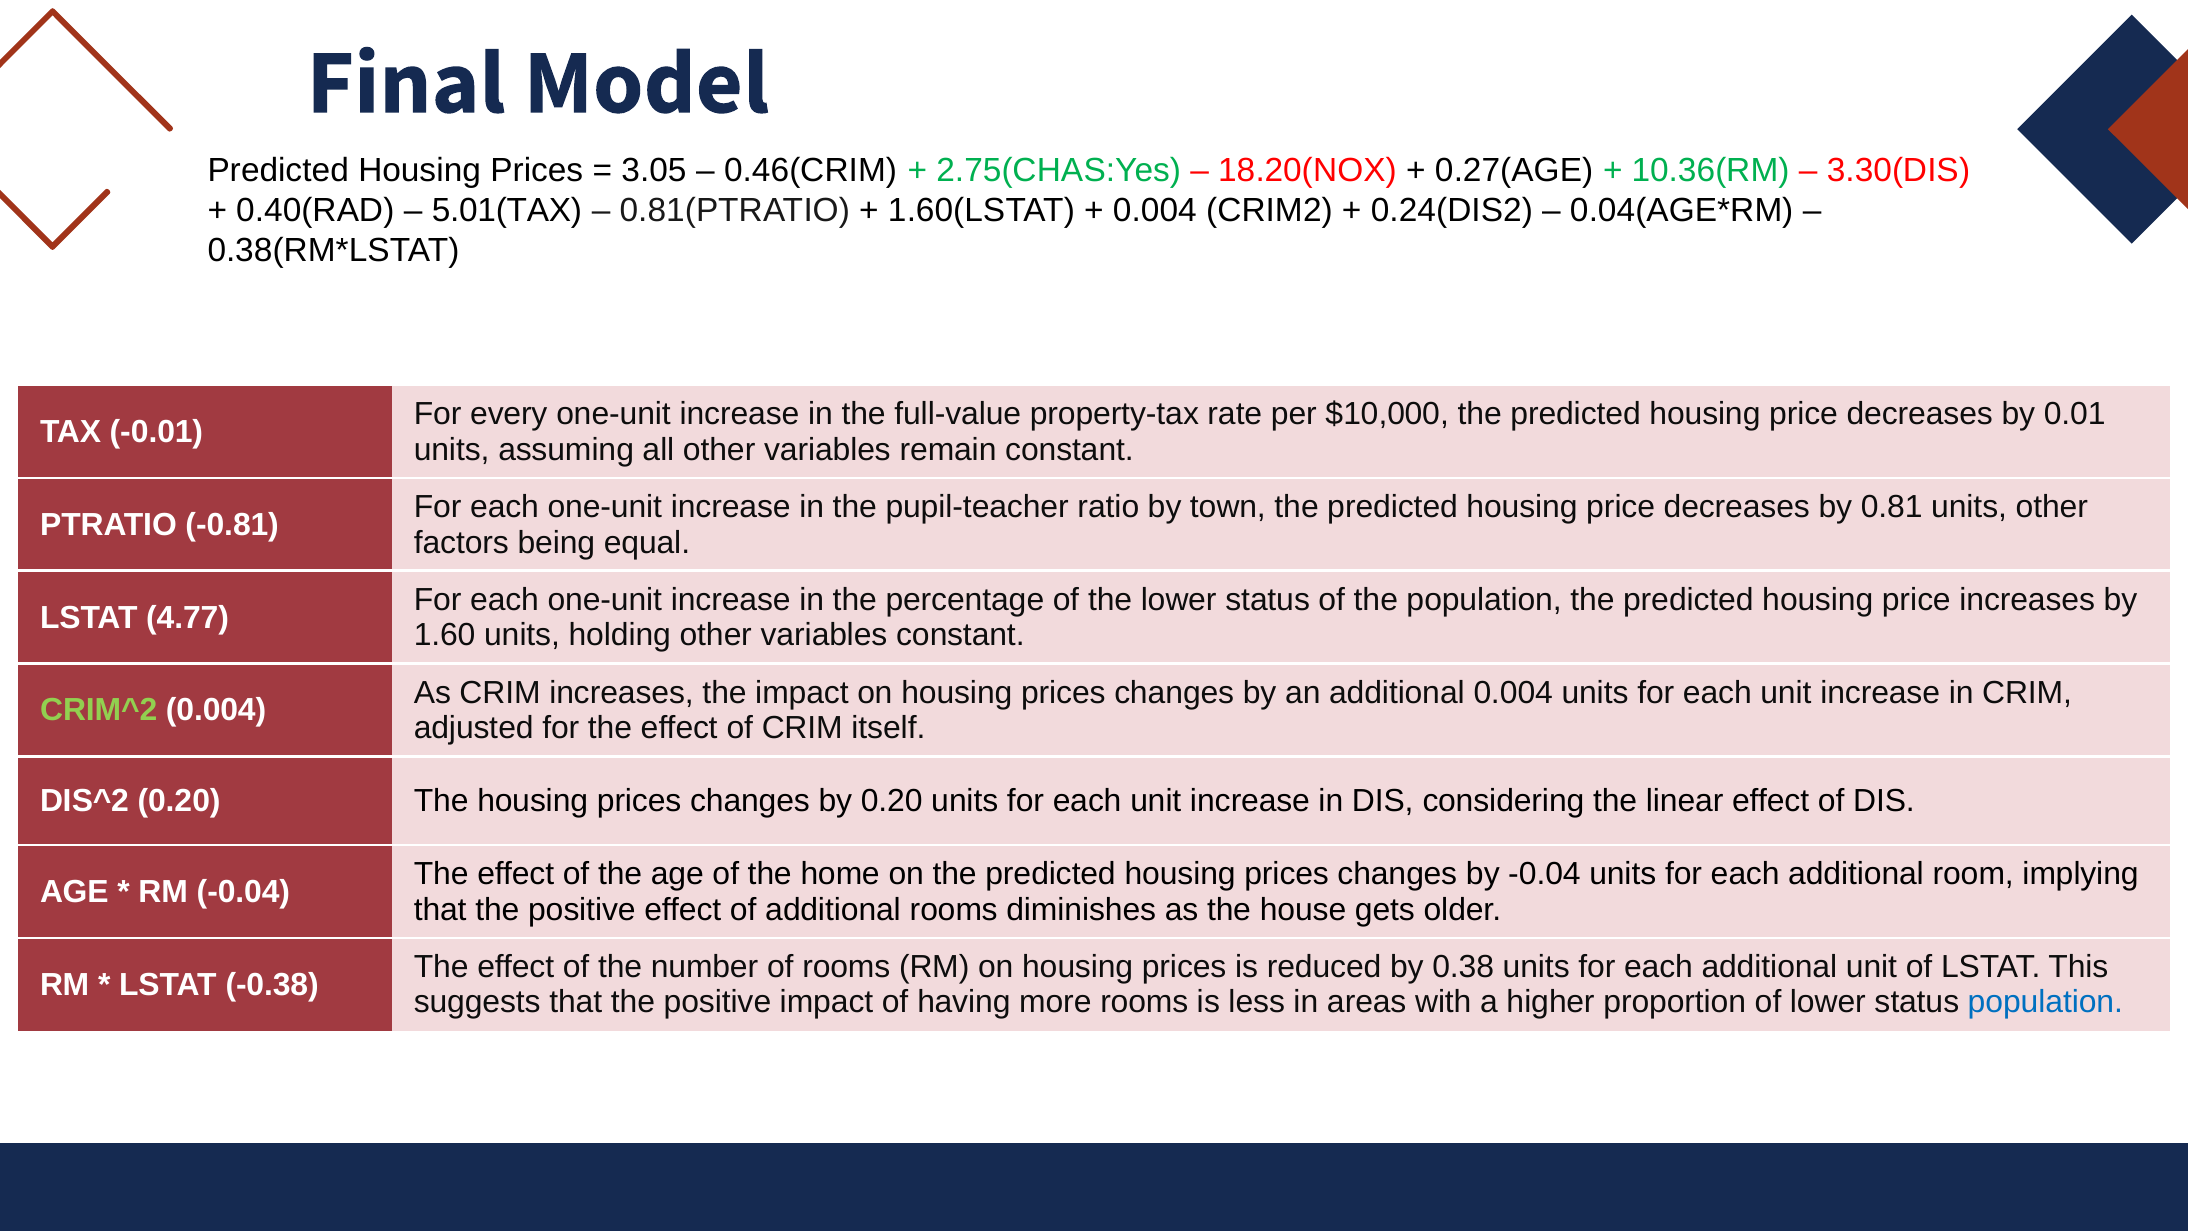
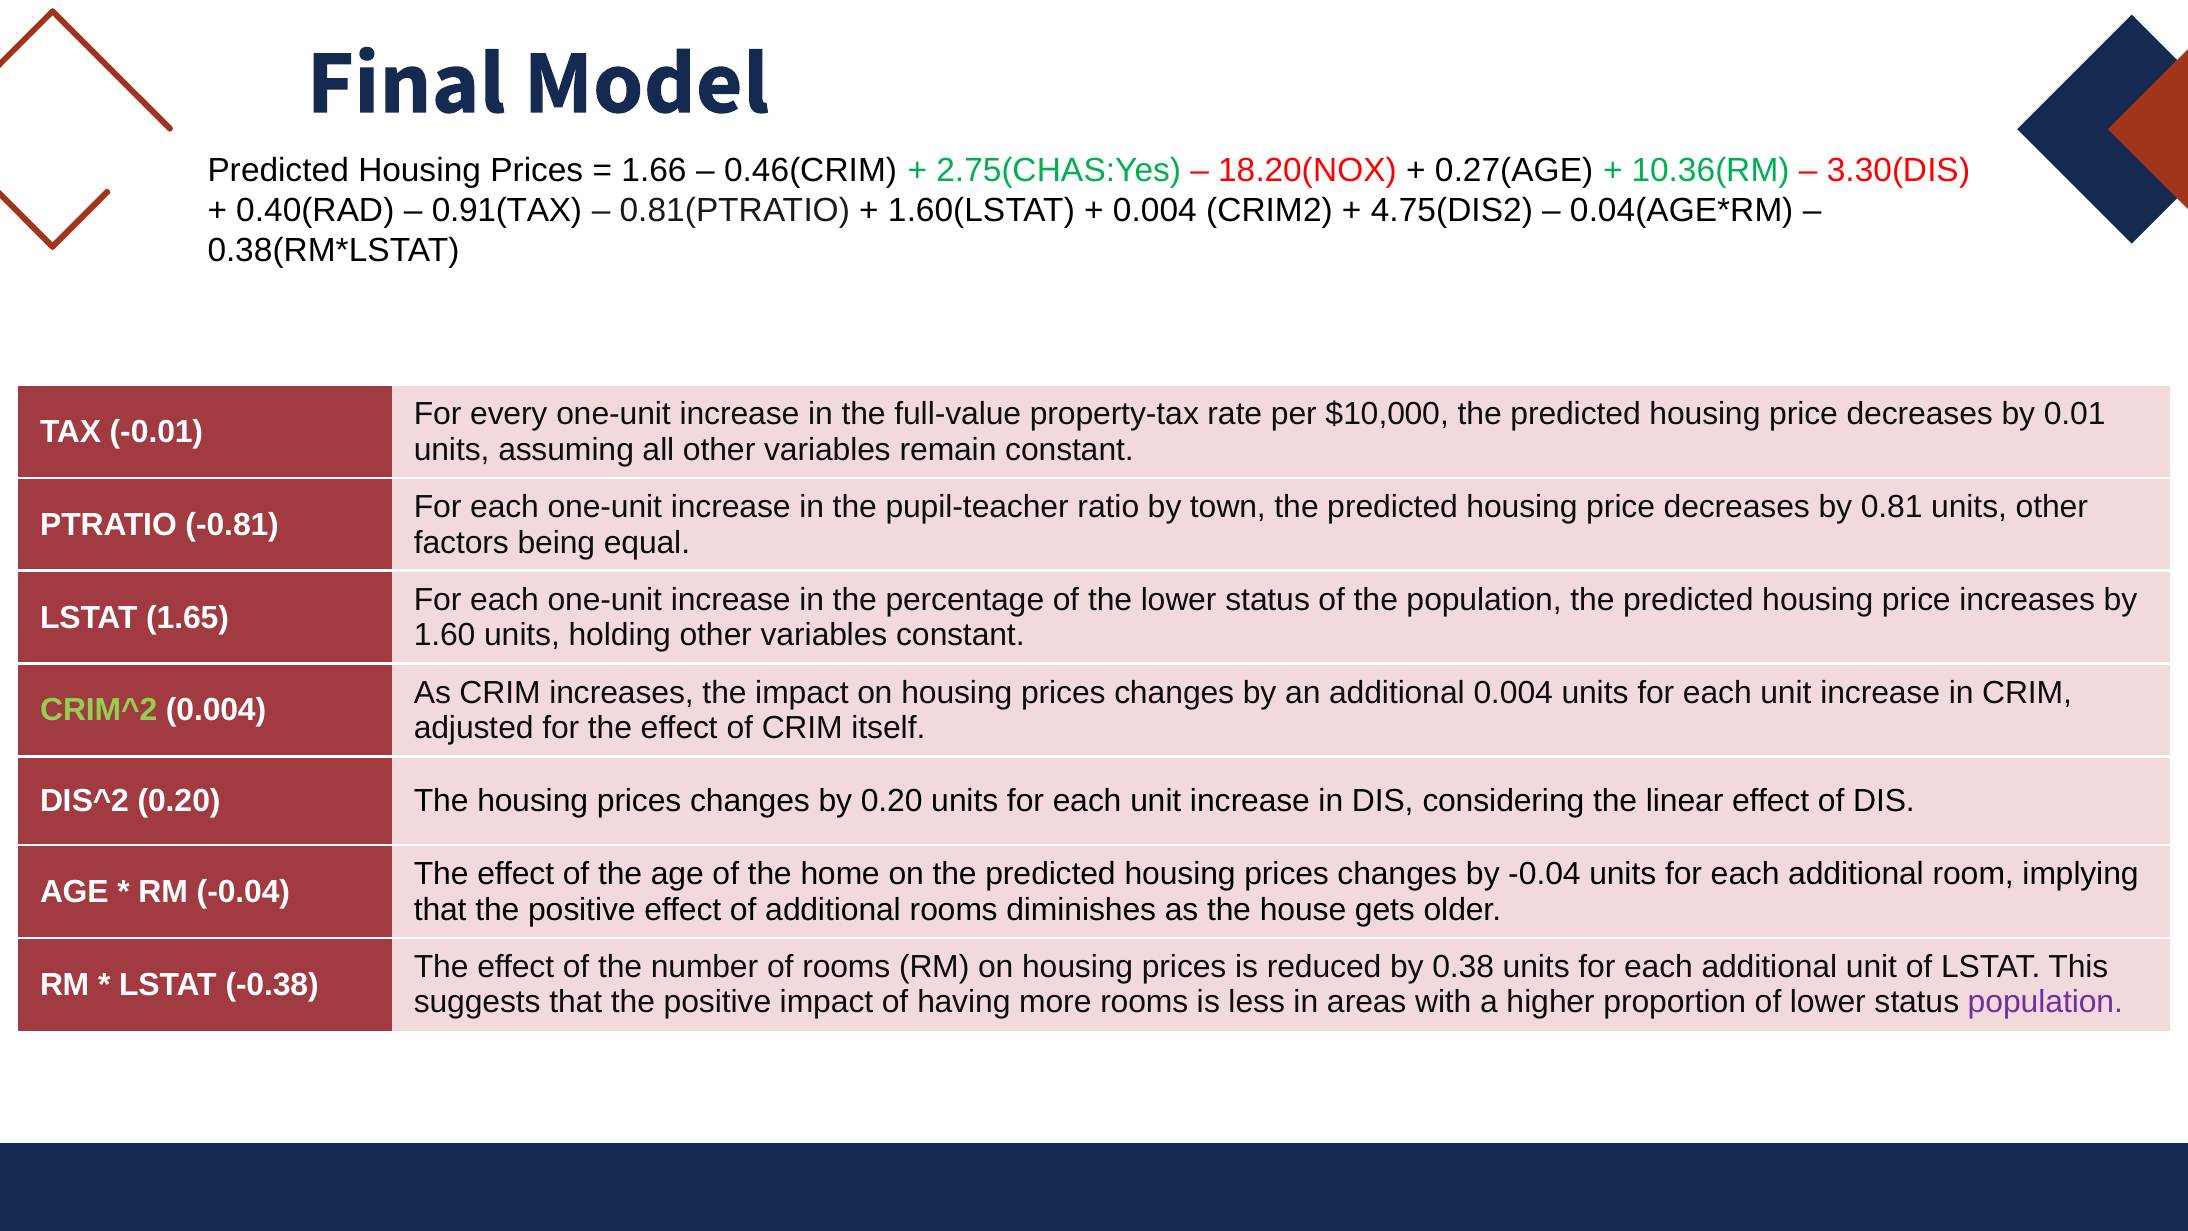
3.05: 3.05 -> 1.66
5.01(TAX: 5.01(TAX -> 0.91(TAX
0.24(DIS2: 0.24(DIS2 -> 4.75(DIS2
4.77: 4.77 -> 1.65
population at (2045, 1002) colour: blue -> purple
